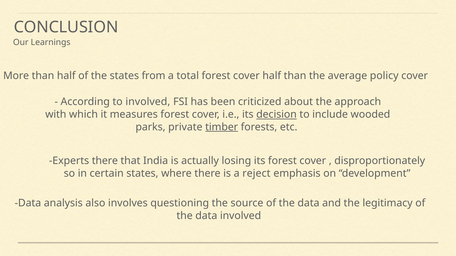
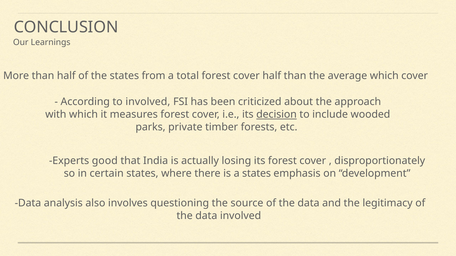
average policy: policy -> which
timber underline: present -> none
Experts there: there -> good
a reject: reject -> states
